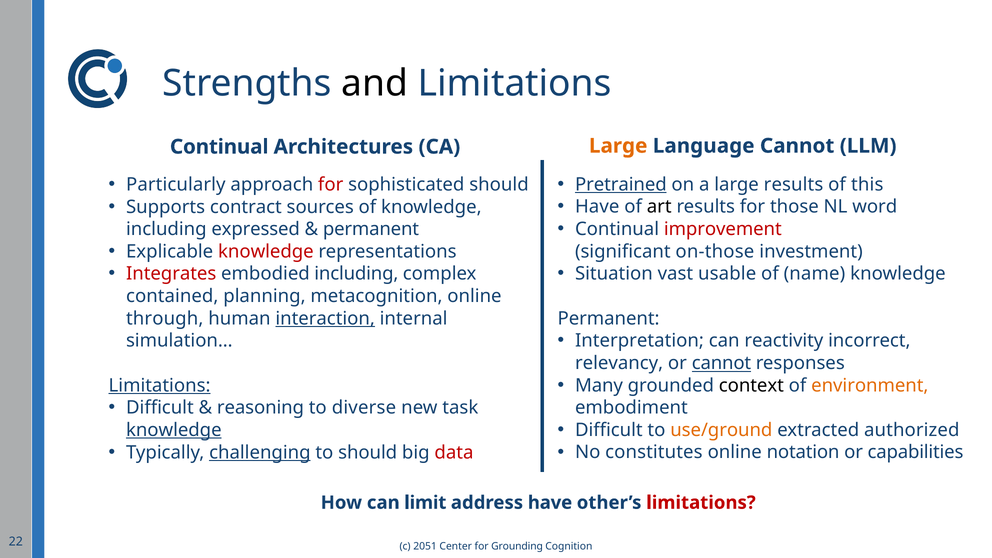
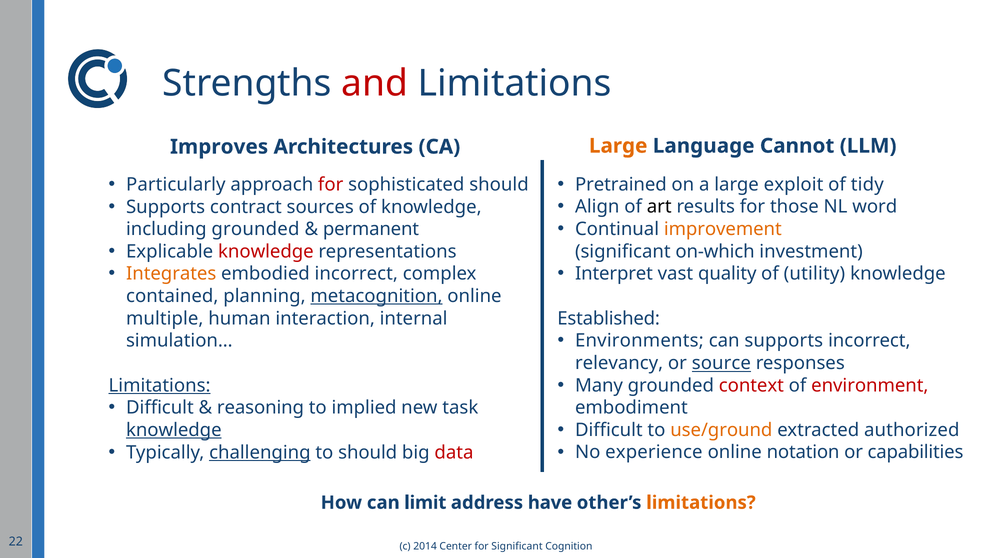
and colour: black -> red
Continual at (219, 147): Continual -> Improves
Pretrained underline: present -> none
large results: results -> exploit
this: this -> tidy
Have at (597, 207): Have -> Align
improvement colour: red -> orange
including expressed: expressed -> grounded
on-those: on-those -> on-which
Situation: Situation -> Interpret
usable: usable -> quality
name: name -> utility
Integrates colour: red -> orange
embodied including: including -> incorrect
metacognition underline: none -> present
through: through -> multiple
interaction underline: present -> none
Permanent at (609, 318): Permanent -> Established
Interpretation: Interpretation -> Environments
can reactivity: reactivity -> supports
or cannot: cannot -> source
context colour: black -> red
environment colour: orange -> red
diverse: diverse -> implied
constitutes: constitutes -> experience
limitations at (701, 503) colour: red -> orange
2051: 2051 -> 2014
for Grounding: Grounding -> Significant
